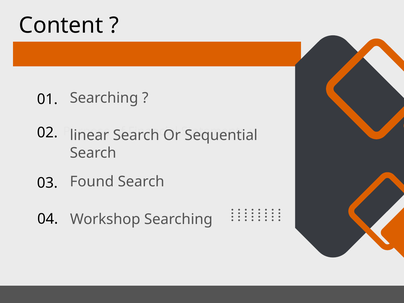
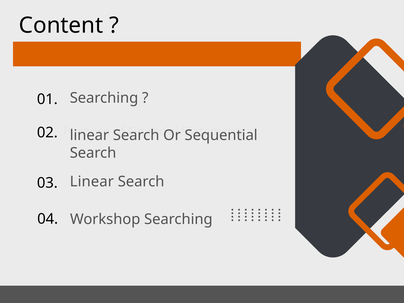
Found at (92, 182): Found -> Linear
